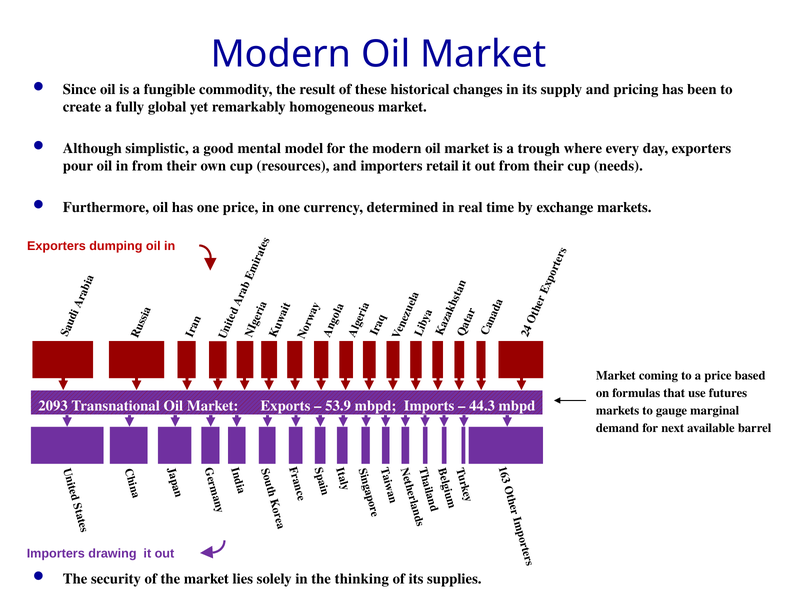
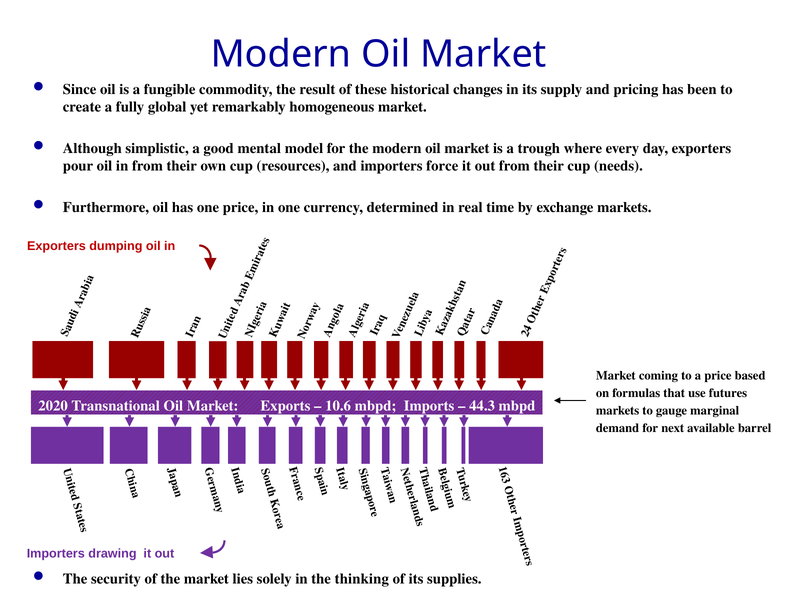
retail: retail -> force
2093: 2093 -> 2020
53.9: 53.9 -> 10.6
